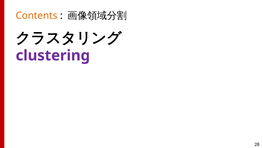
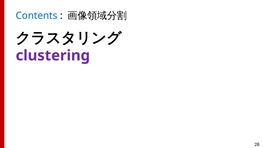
Contents colour: orange -> blue
